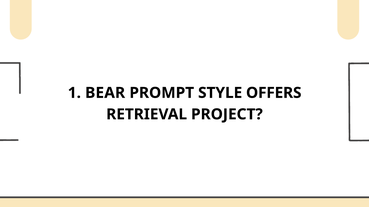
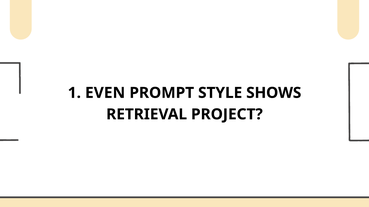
BEAR: BEAR -> EVEN
OFFERS: OFFERS -> SHOWS
